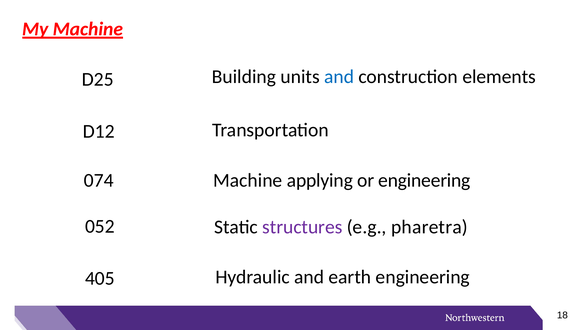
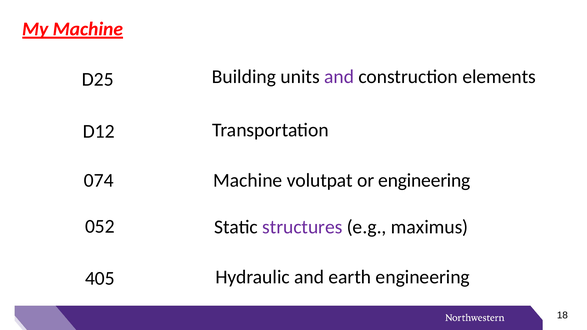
and at (339, 77) colour: blue -> purple
applying: applying -> volutpat
pharetra: pharetra -> maximus
